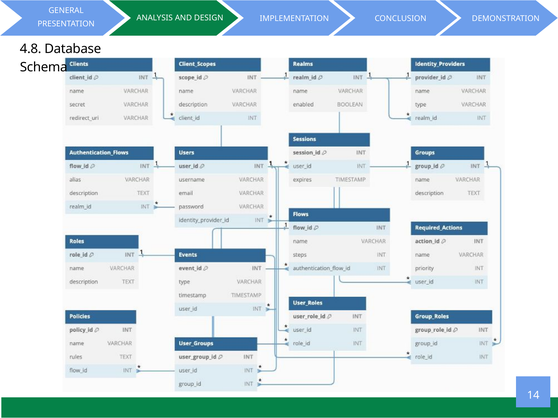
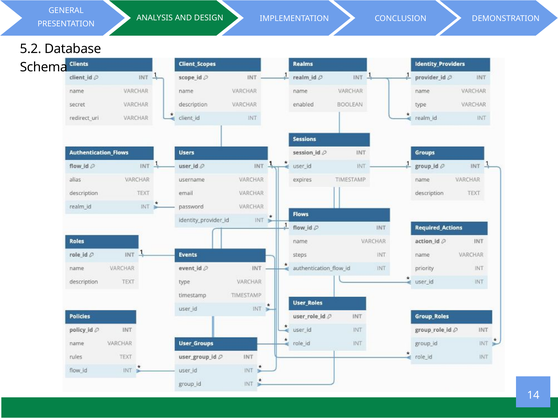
4.8: 4.8 -> 5.2
